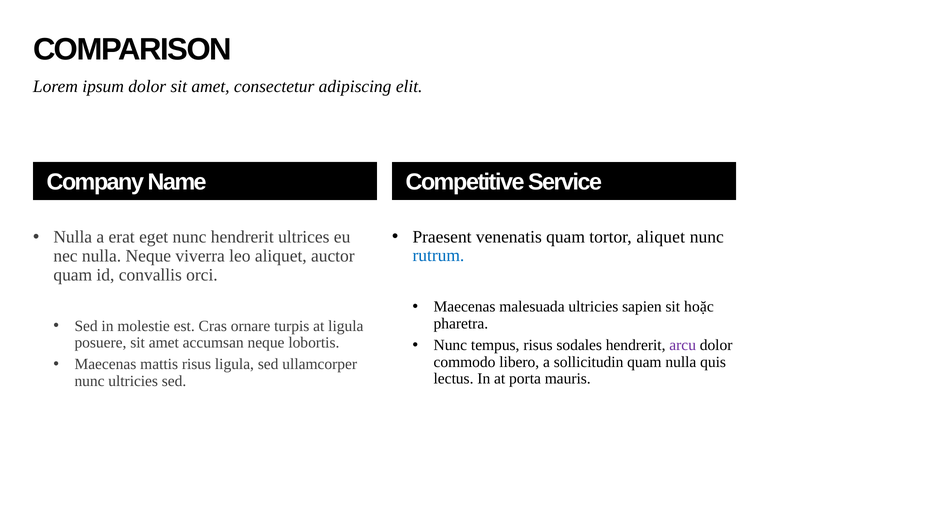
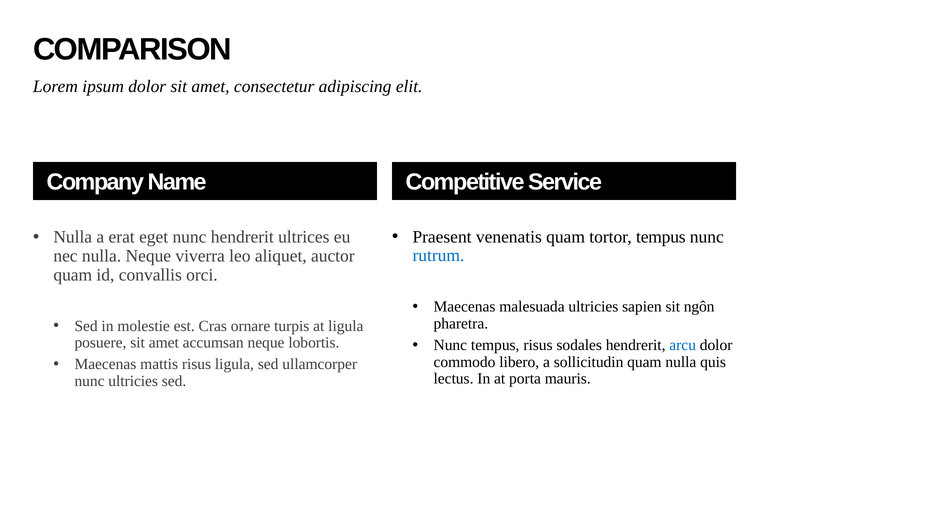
tortor aliquet: aliquet -> tempus
hoặc: hoặc -> ngôn
arcu colour: purple -> blue
